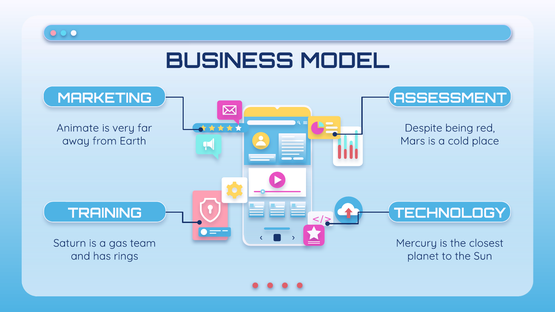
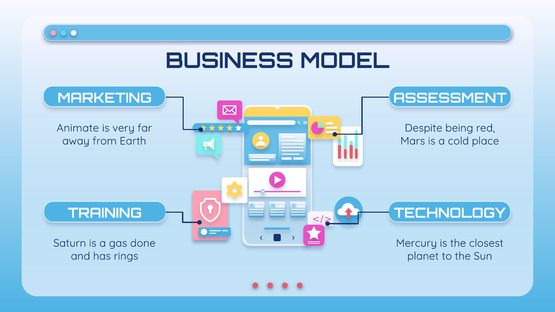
team: team -> done
